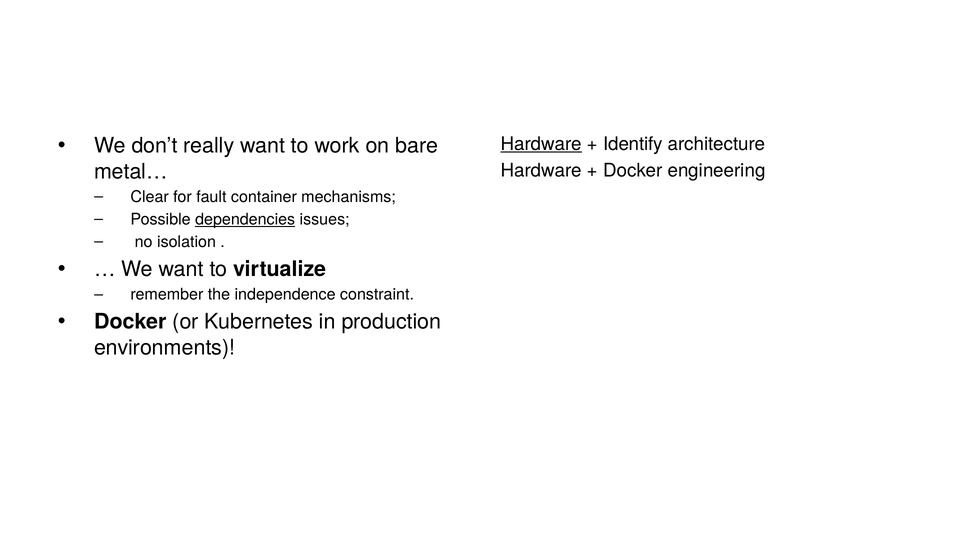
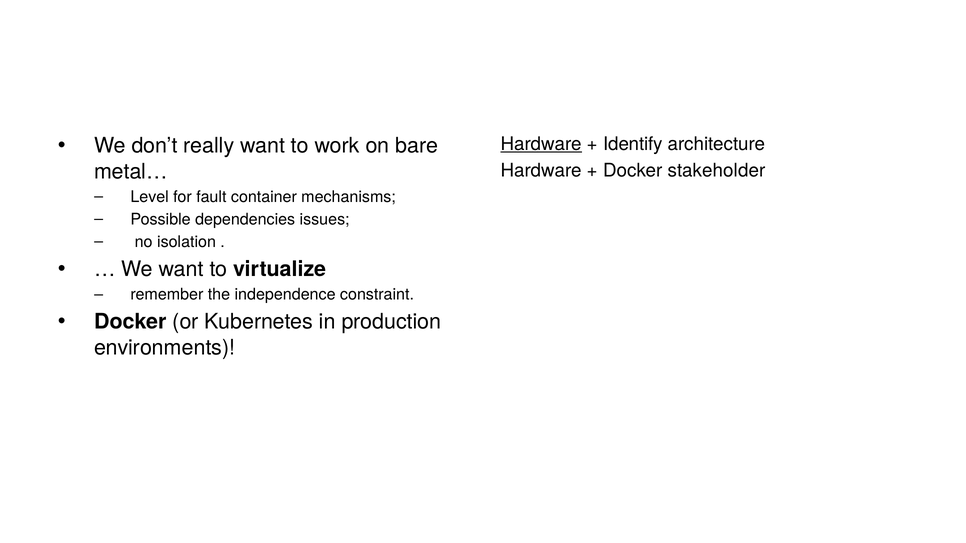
engineering: engineering -> stakeholder
Clear: Clear -> Level
dependencies underline: present -> none
